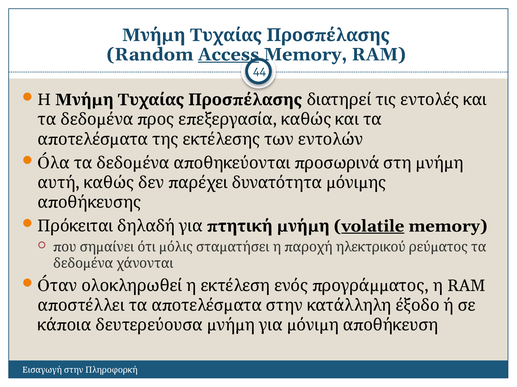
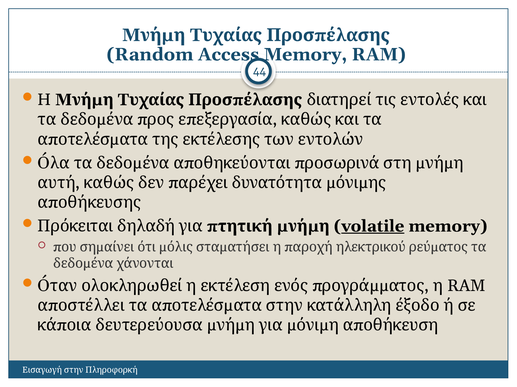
Access underline: present -> none
